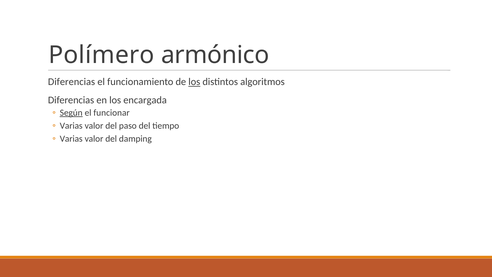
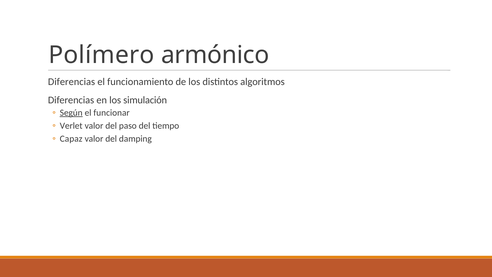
los at (194, 82) underline: present -> none
encargada: encargada -> simulación
Varias at (71, 126): Varias -> Verlet
Varias at (71, 139): Varias -> Capaz
